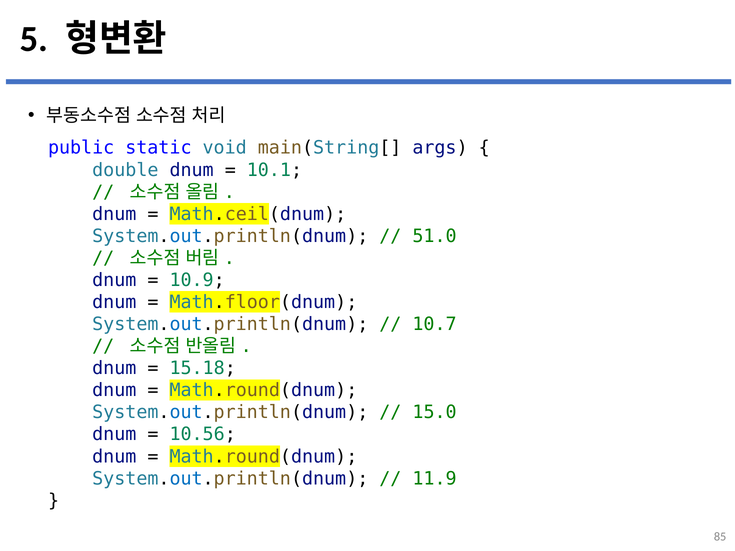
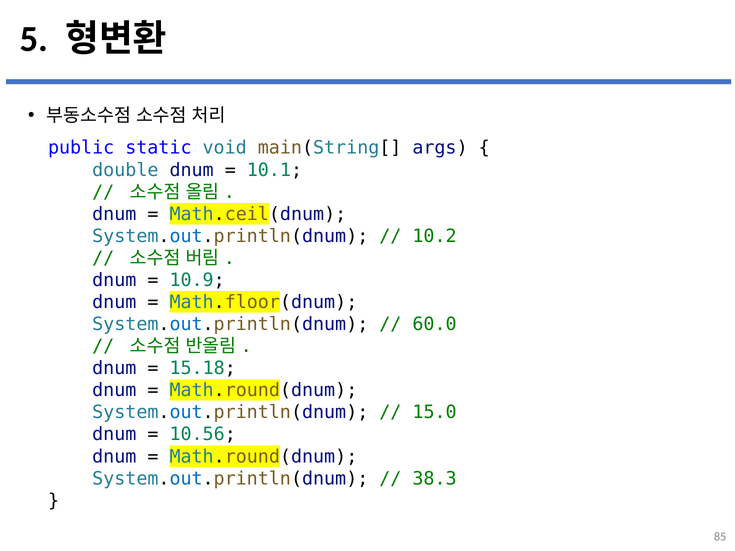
51.0: 51.0 -> 10.2
10.7: 10.7 -> 60.0
11.9: 11.9 -> 38.3
